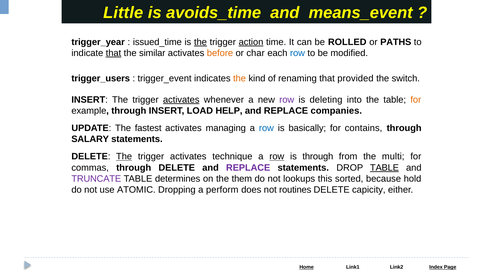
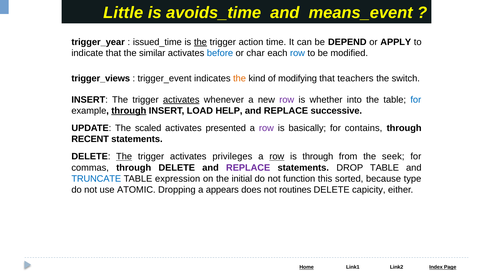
action underline: present -> none
ROLLED: ROLLED -> DEPEND
PATHS: PATHS -> APPLY
that at (113, 53) underline: present -> none
before colour: orange -> blue
trigger_users: trigger_users -> trigger_views
renaming: renaming -> modifying
provided: provided -> teachers
deleting: deleting -> whether
for at (416, 99) colour: orange -> blue
through at (129, 111) underline: none -> present
companies: companies -> successive
fastest: fastest -> scaled
managing: managing -> presented
row at (266, 128) colour: blue -> purple
SALARY: SALARY -> RECENT
technique: technique -> privileges
multi: multi -> seek
TABLE at (384, 167) underline: present -> none
TRUNCATE colour: purple -> blue
determines: determines -> expression
them: them -> initial
lookups: lookups -> function
hold: hold -> type
perform: perform -> appears
